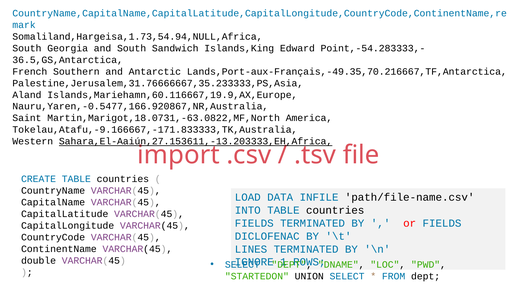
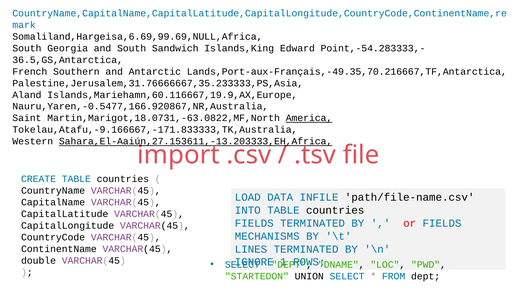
Somaliland,Hargeisa,1.73,54.94,NULL,Africa: Somaliland,Hargeisa,1.73,54.94,NULL,Africa -> Somaliland,Hargeisa,6.69,99.69,NULL,Africa
America underline: none -> present
DICLOFENAC: DICLOFENAC -> MECHANISMS
